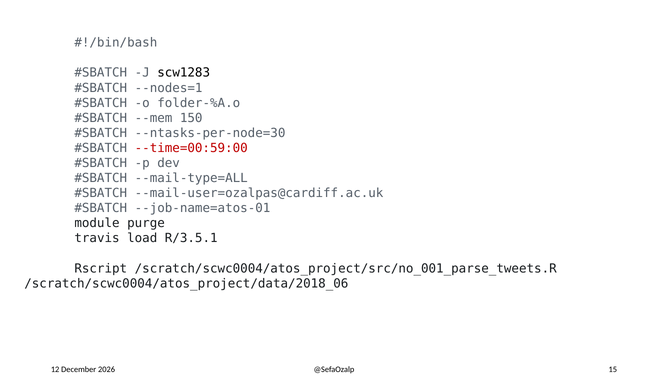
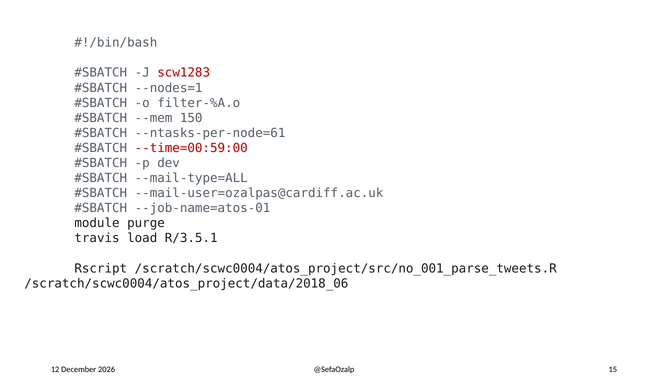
scw1283 colour: black -> red
folder-%A.o: folder-%A.o -> filter-%A.o
--ntasks-per-node=30: --ntasks-per-node=30 -> --ntasks-per-node=61
